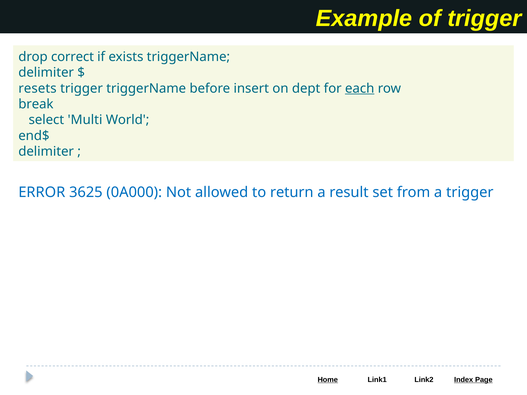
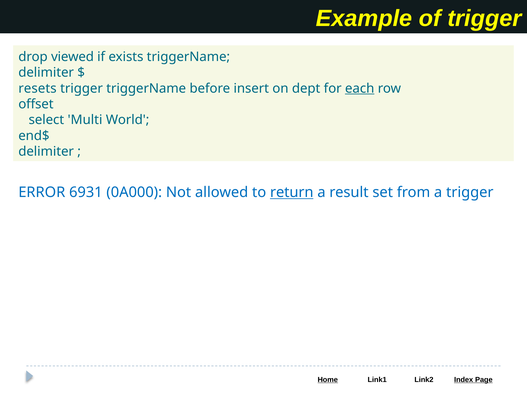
correct: correct -> viewed
break: break -> offset
3625: 3625 -> 6931
return underline: none -> present
